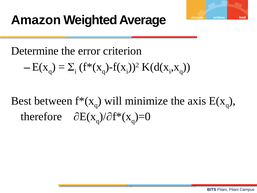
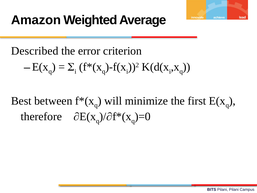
Determine: Determine -> Described
axis: axis -> first
